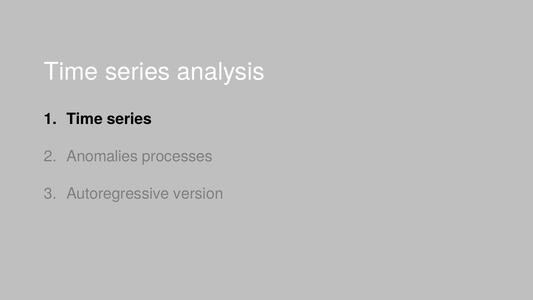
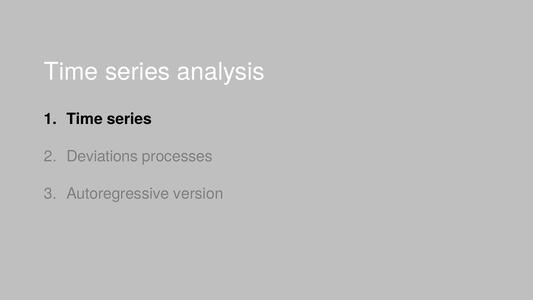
Anomalies: Anomalies -> Deviations
